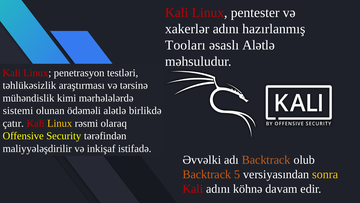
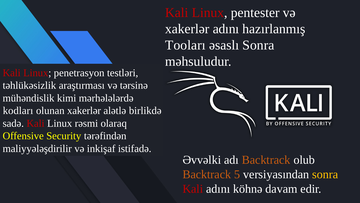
əsaslı Alətlə: Alətlə -> Sonra
sistemi: sistemi -> kodları
olunan ödəməli: ödəməli -> xakerlər
çatır: çatır -> sadə
Linux at (60, 123) colour: yellow -> white
